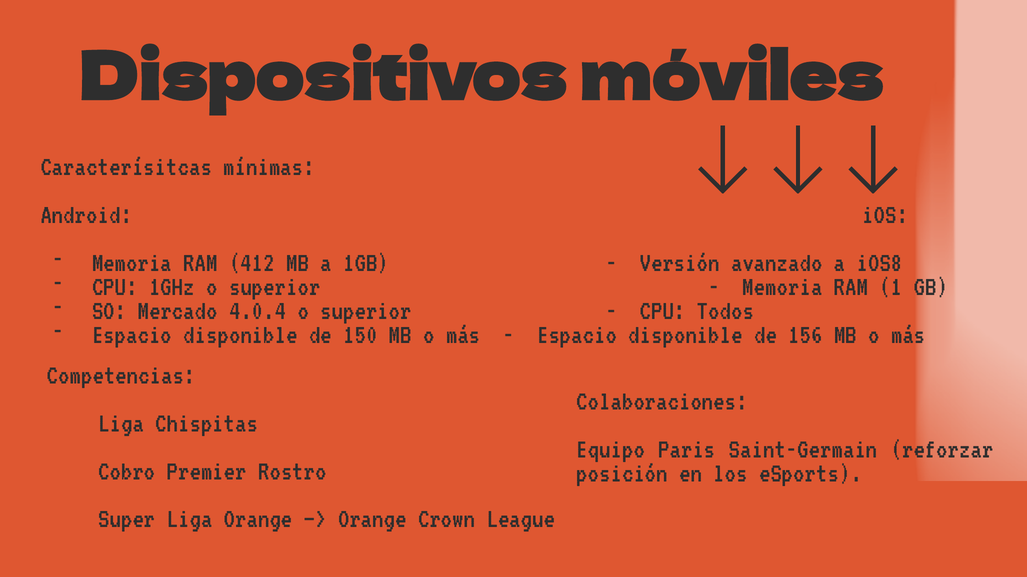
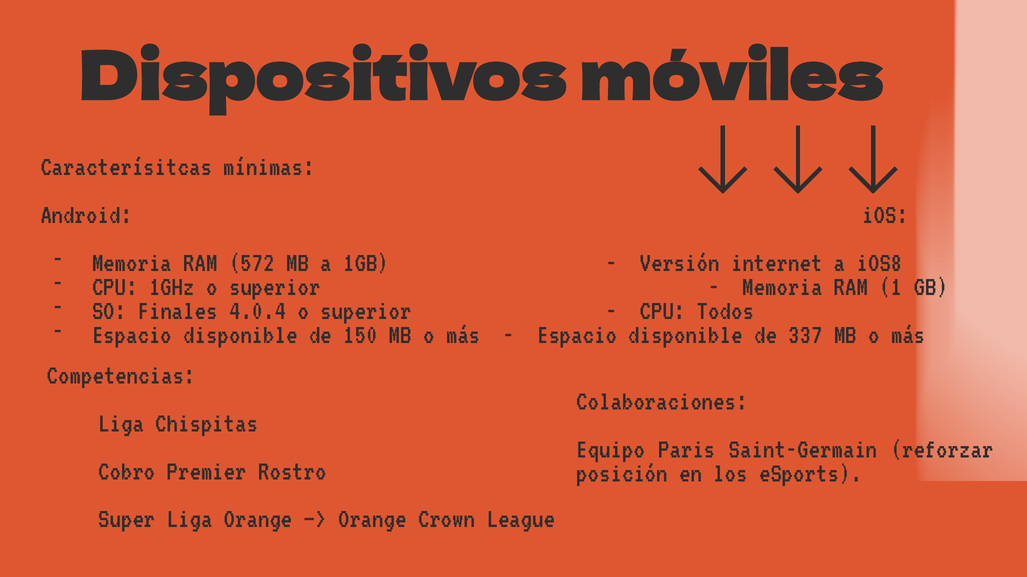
412: 412 -> 572
avanzado: avanzado -> internet
Mercado: Mercado -> Finales
156: 156 -> 337
